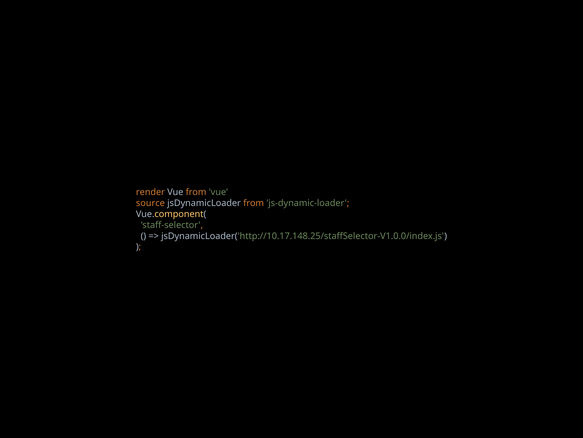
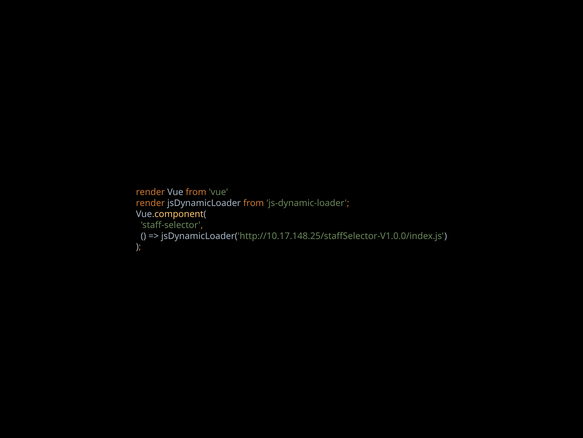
source at (150, 203): source -> render
